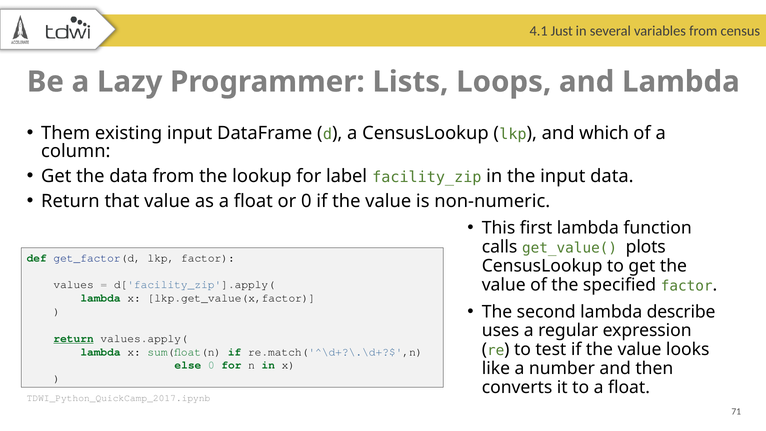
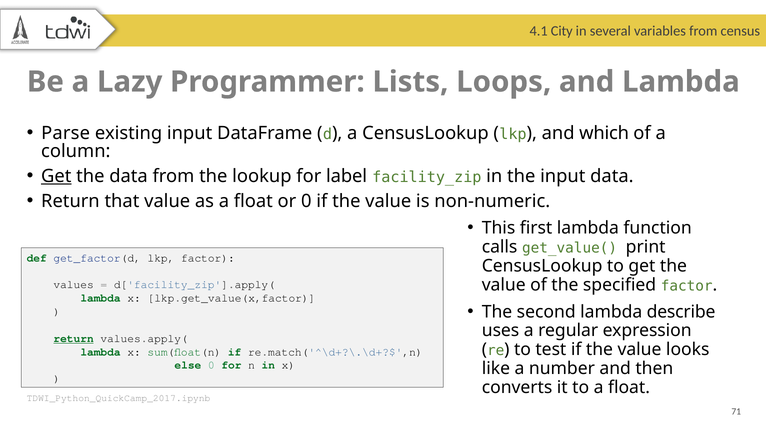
Just: Just -> City
Them: Them -> Parse
Get at (56, 176) underline: none -> present
plots: plots -> print
